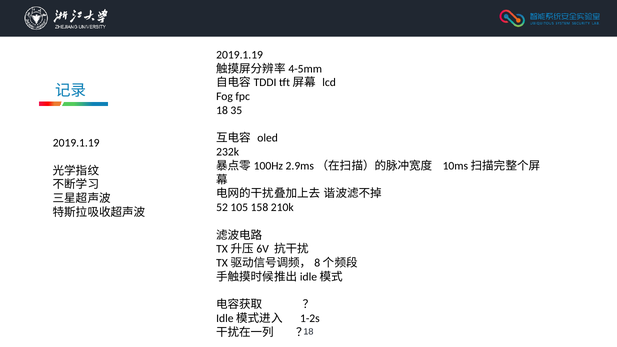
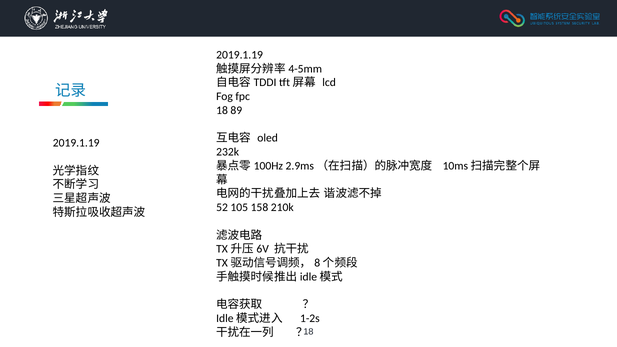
35: 35 -> 89
